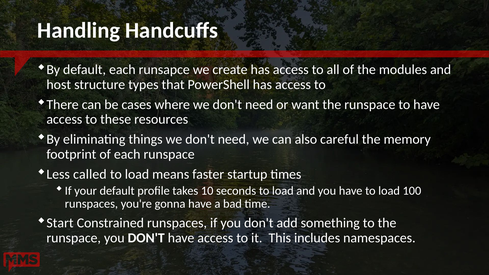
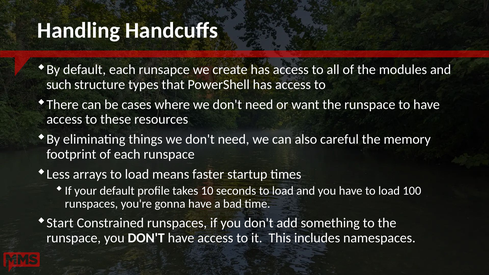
host: host -> such
called: called -> arrays
